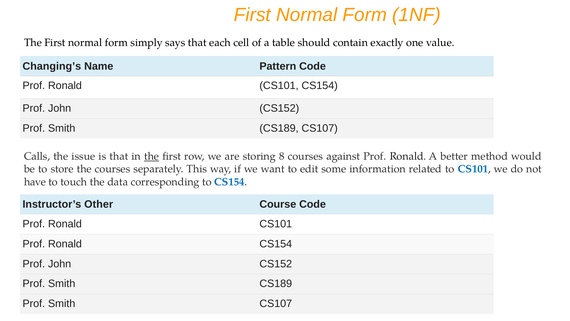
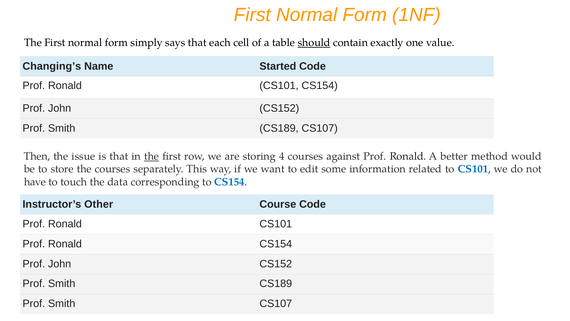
should underline: none -> present
Pattern: Pattern -> Started
Calls: Calls -> Then
8: 8 -> 4
